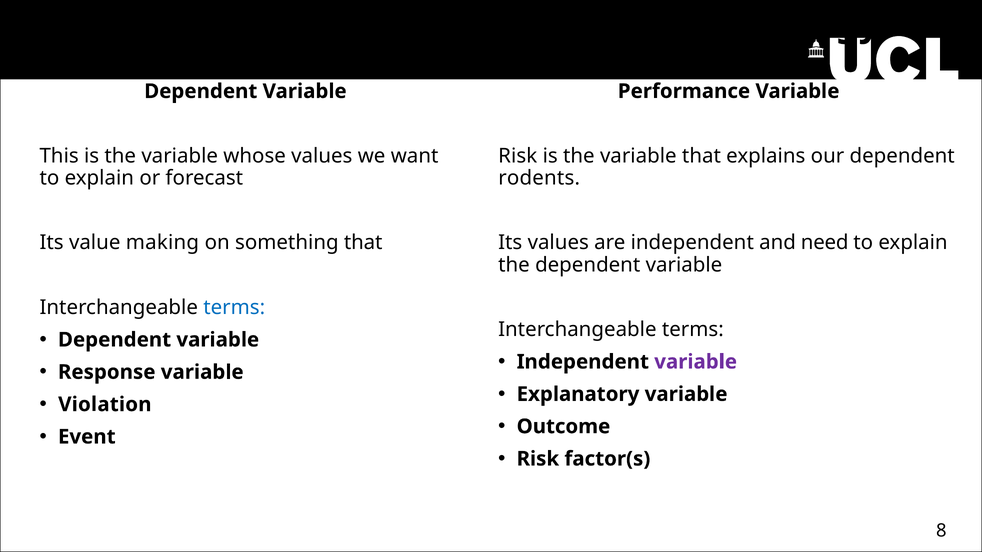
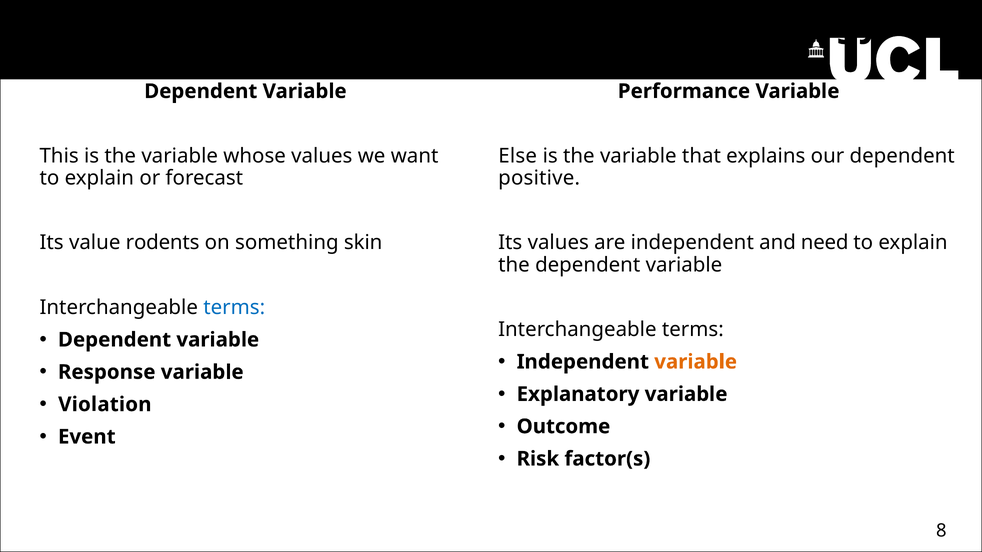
Risk at (518, 156): Risk -> Else
rodents: rodents -> positive
making: making -> rodents
something that: that -> skin
variable at (696, 362) colour: purple -> orange
